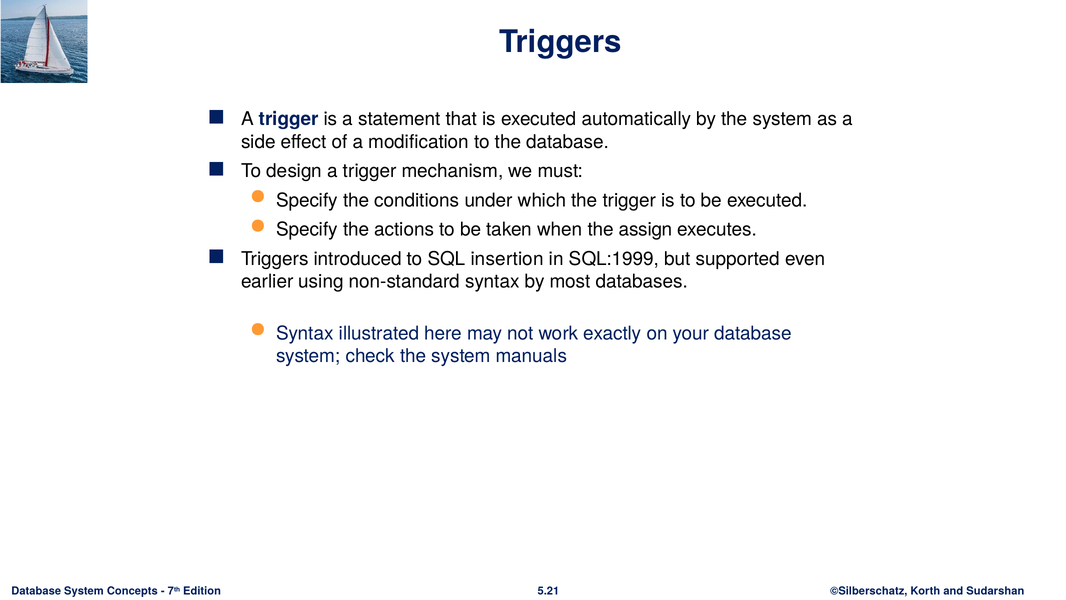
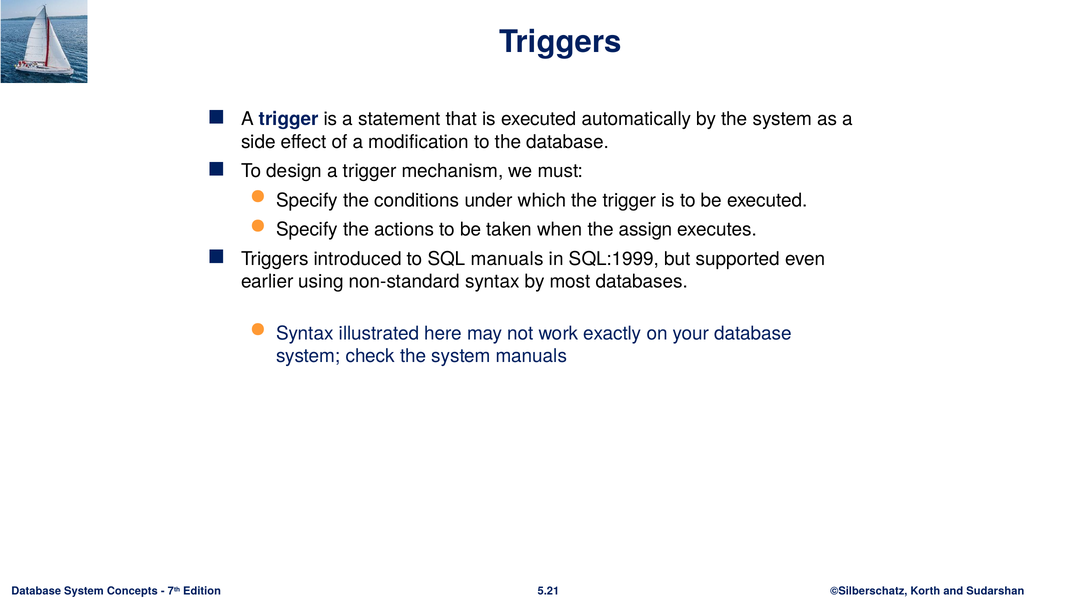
SQL insertion: insertion -> manuals
